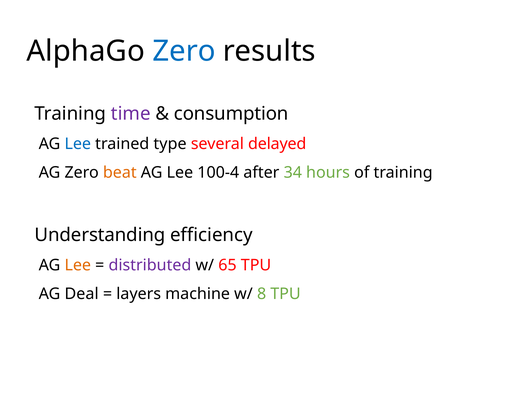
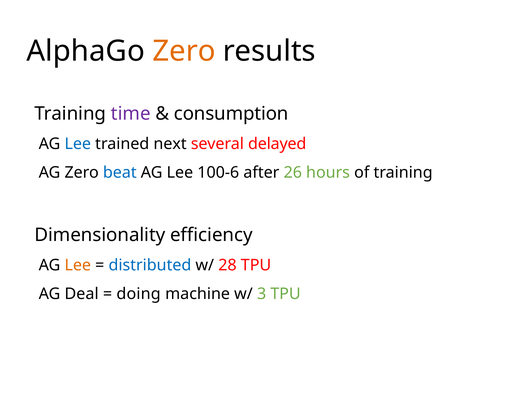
Zero at (184, 51) colour: blue -> orange
type: type -> next
beat colour: orange -> blue
100-4: 100-4 -> 100-6
34: 34 -> 26
Understanding: Understanding -> Dimensionality
distributed colour: purple -> blue
65: 65 -> 28
layers: layers -> doing
8: 8 -> 3
